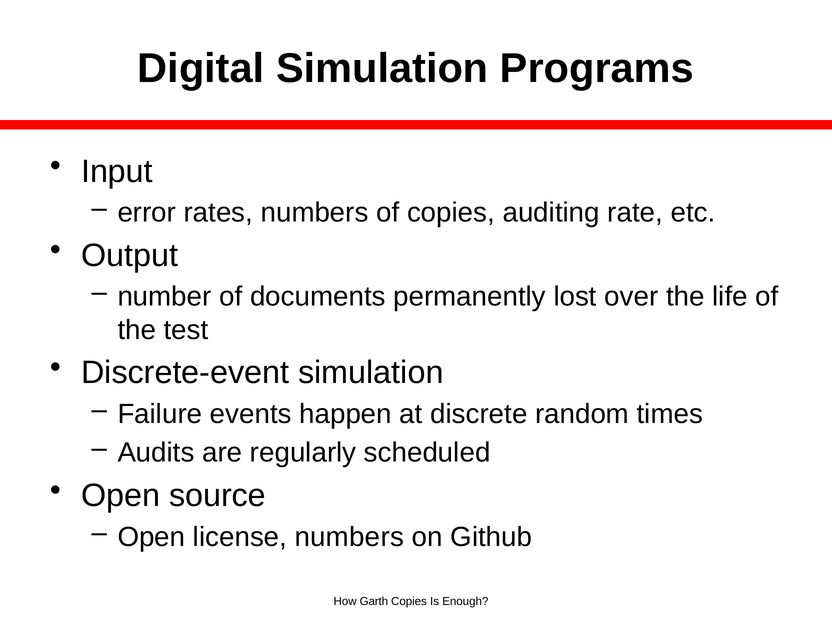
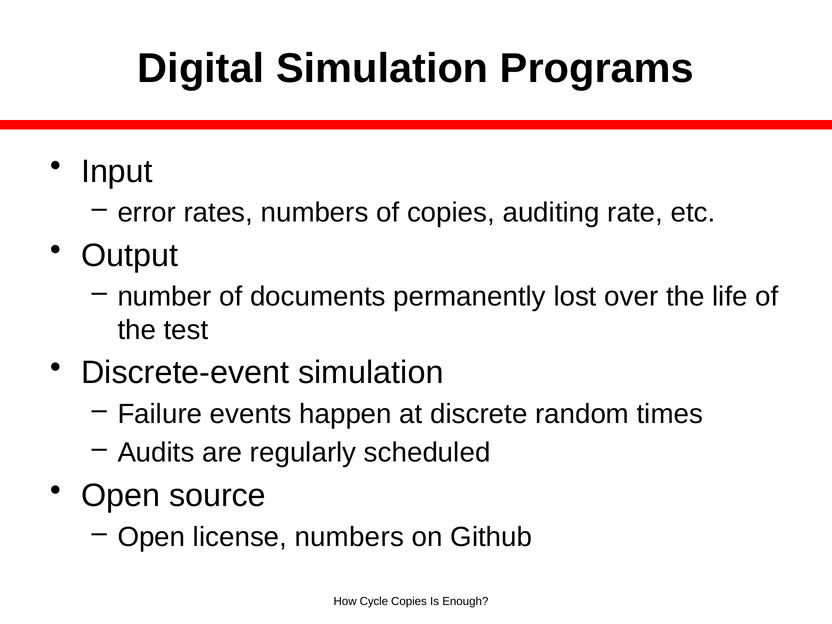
Garth: Garth -> Cycle
